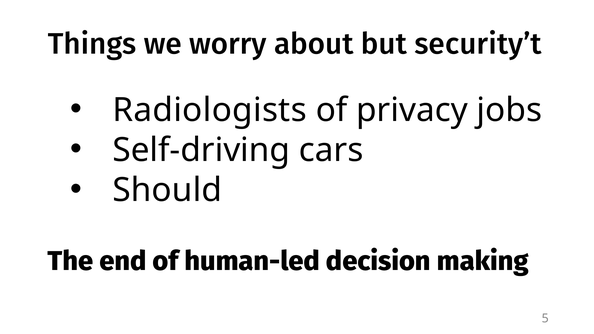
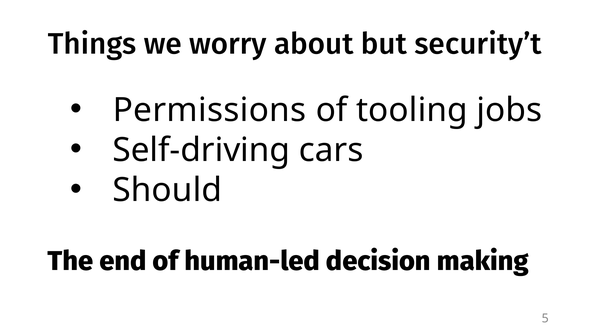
Radiologists: Radiologists -> Permissions
privacy: privacy -> tooling
